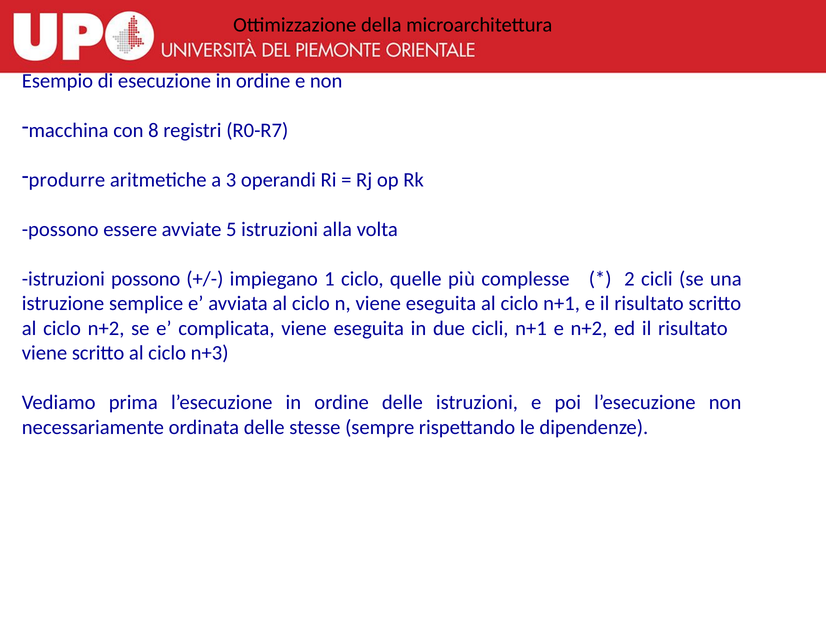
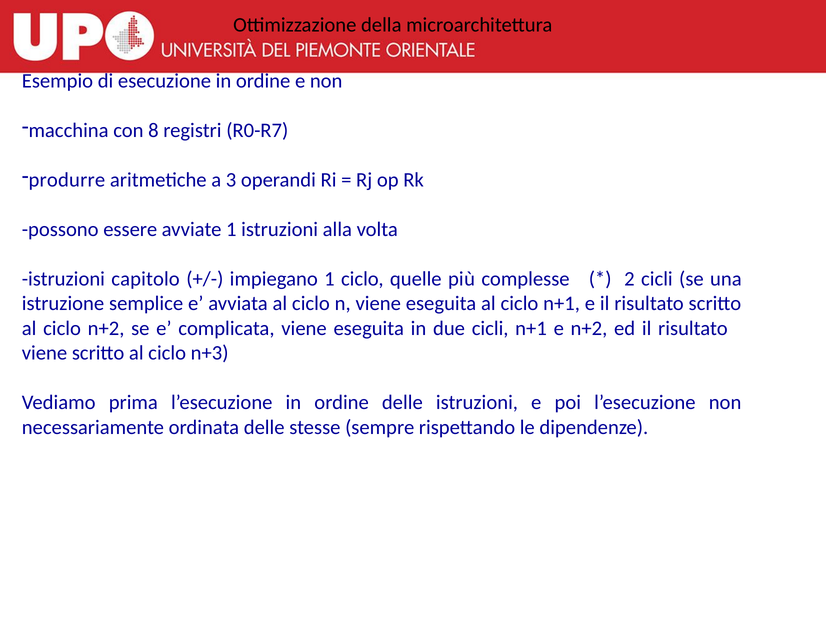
avviate 5: 5 -> 1
istruzioni possono: possono -> capitolo
